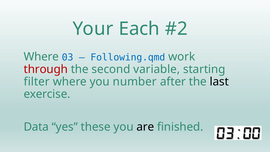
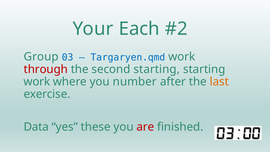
Where at (41, 57): Where -> Group
Following.qmd: Following.qmd -> Targaryen.qmd
second variable: variable -> starting
filter at (37, 82): filter -> work
last colour: black -> orange
are colour: black -> red
